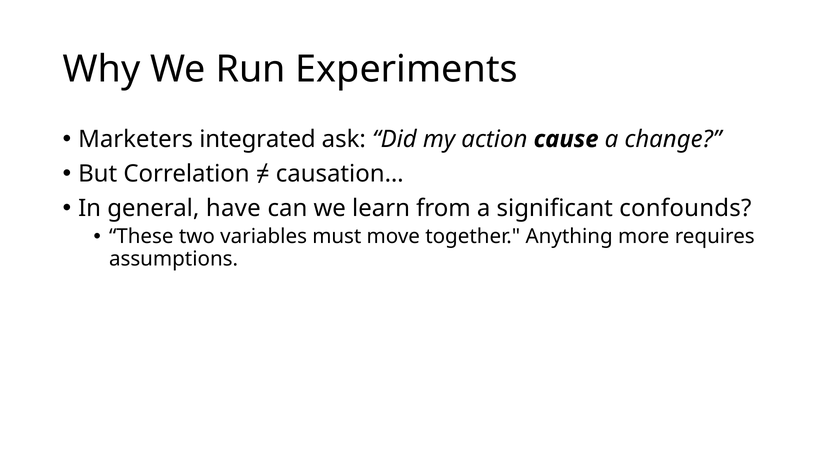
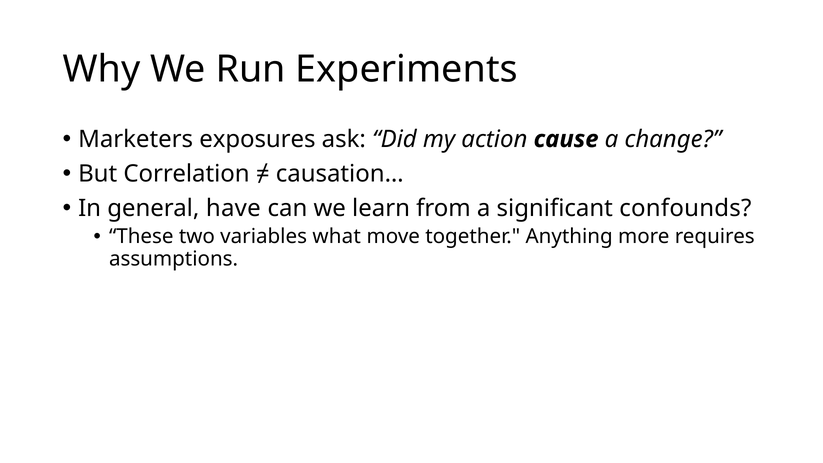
integrated: integrated -> exposures
must: must -> what
